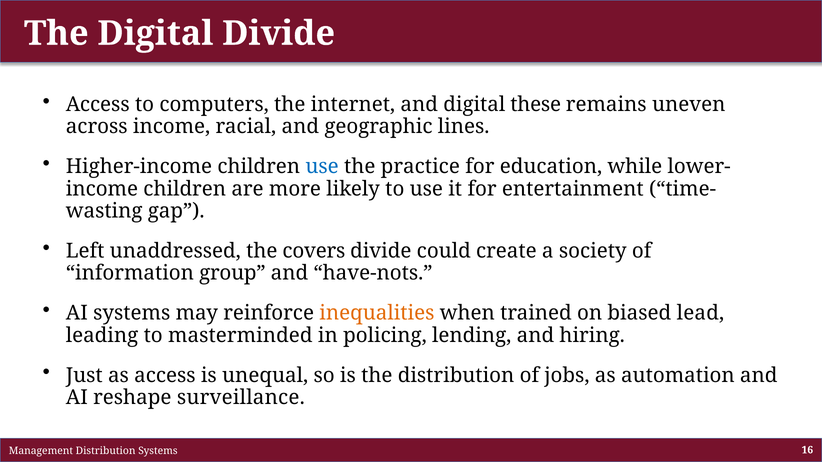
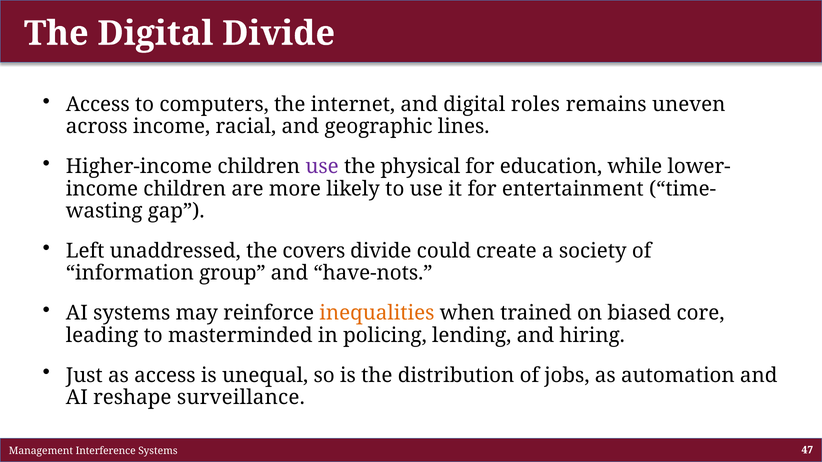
these: these -> roles
use at (322, 167) colour: blue -> purple
practice: practice -> physical
lead: lead -> core
Management Distribution: Distribution -> Interference
16: 16 -> 47
